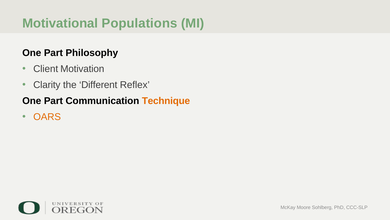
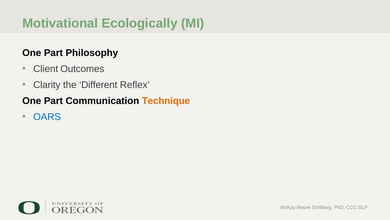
Populations: Populations -> Ecologically
Motivation: Motivation -> Outcomes
OARS colour: orange -> blue
